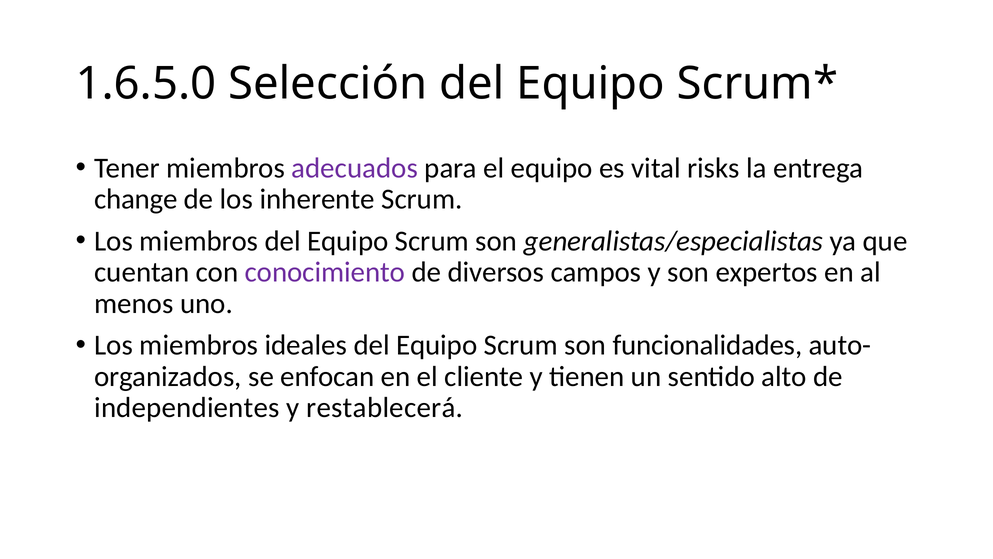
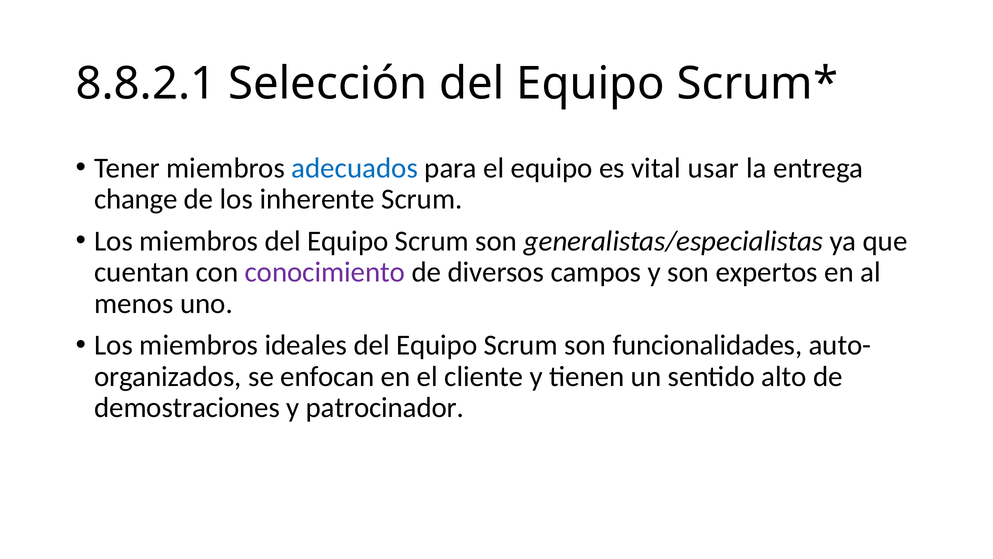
1.6.5.0: 1.6.5.0 -> 8.8.2.1
adecuados colour: purple -> blue
risks: risks -> usar
independientes: independientes -> demostraciones
restablecerá: restablecerá -> patrocinador
